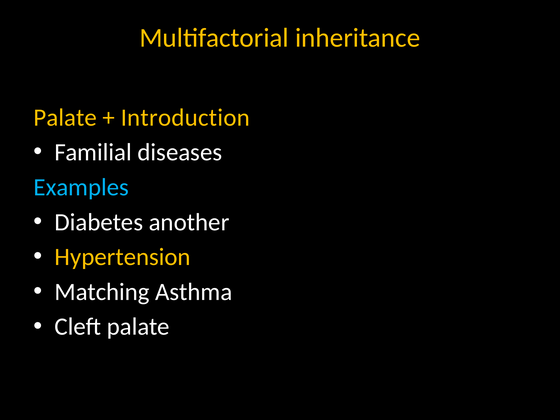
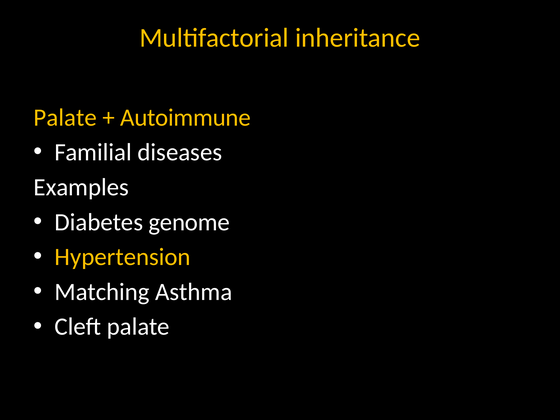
Introduction: Introduction -> Autoimmune
Examples colour: light blue -> white
another: another -> genome
